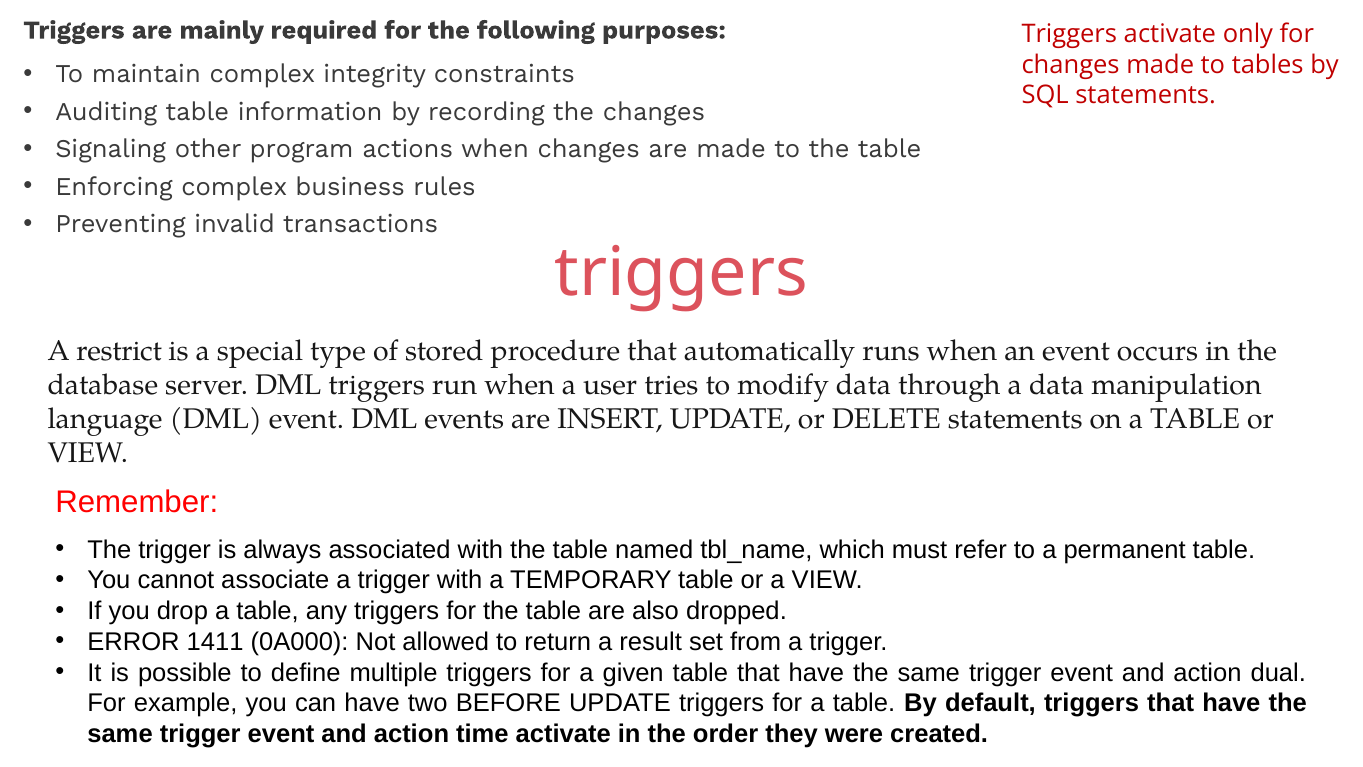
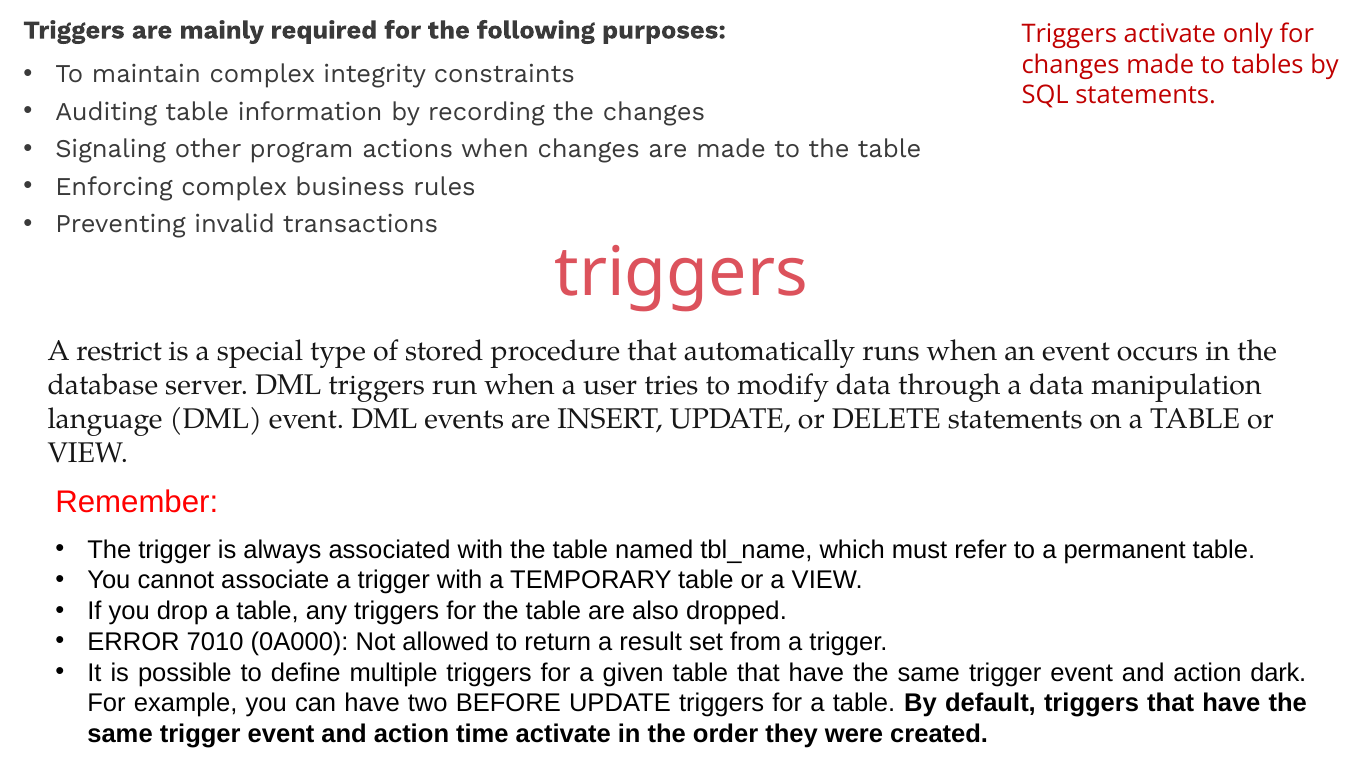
1411: 1411 -> 7010
dual: dual -> dark
